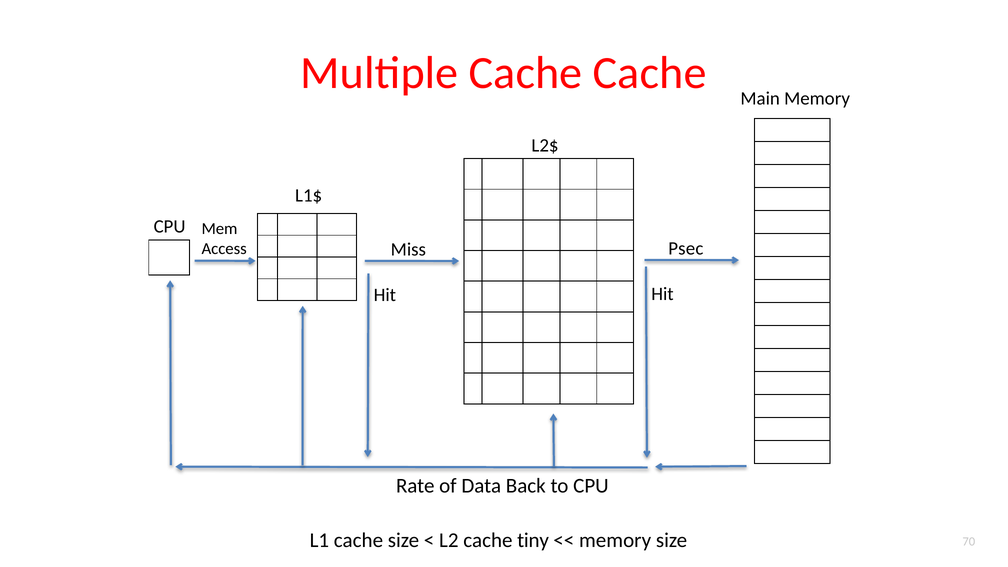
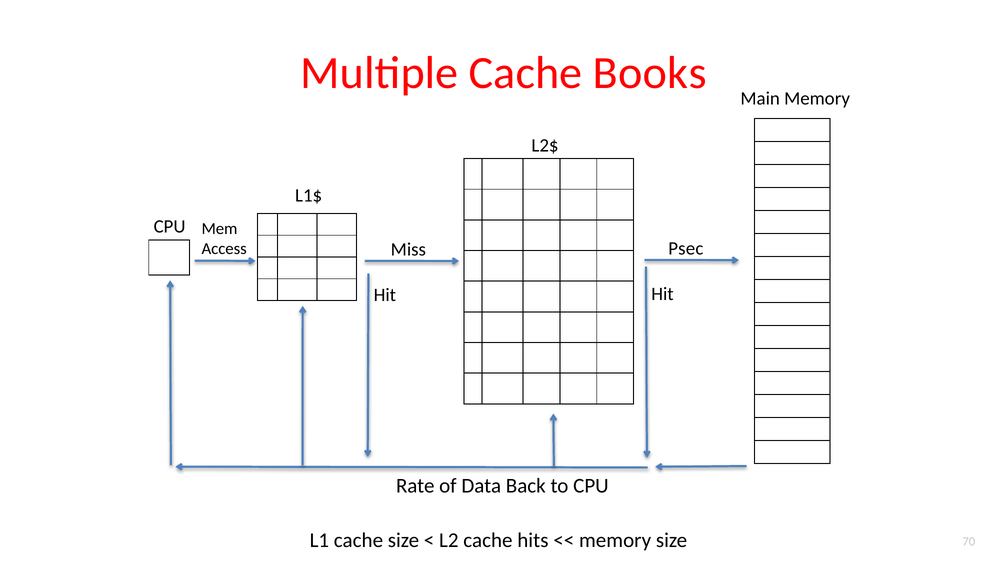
Cache Cache: Cache -> Books
tiny: tiny -> hits
